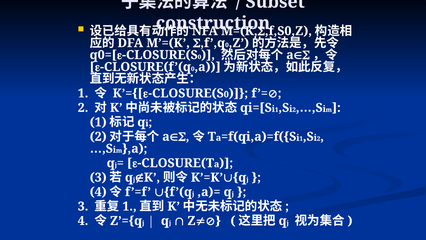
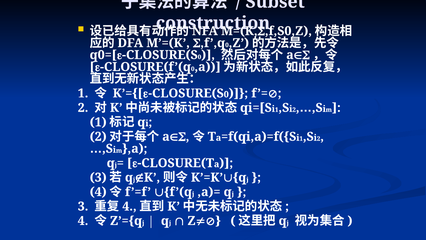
1 at (129, 206): 1 -> 4
